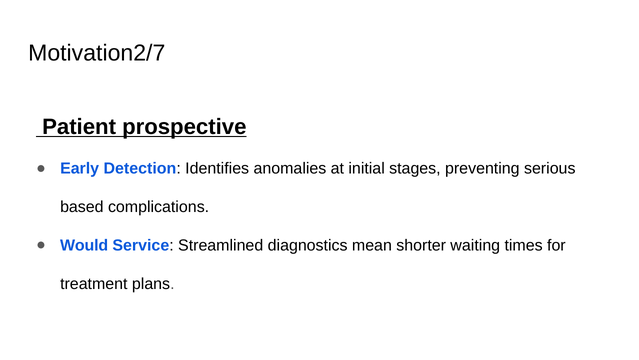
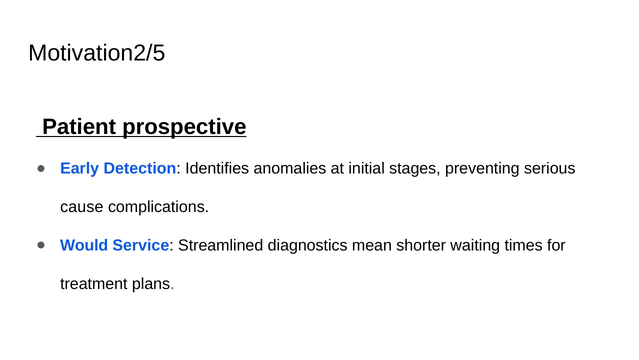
Motivation2/7: Motivation2/7 -> Motivation2/5
based: based -> cause
